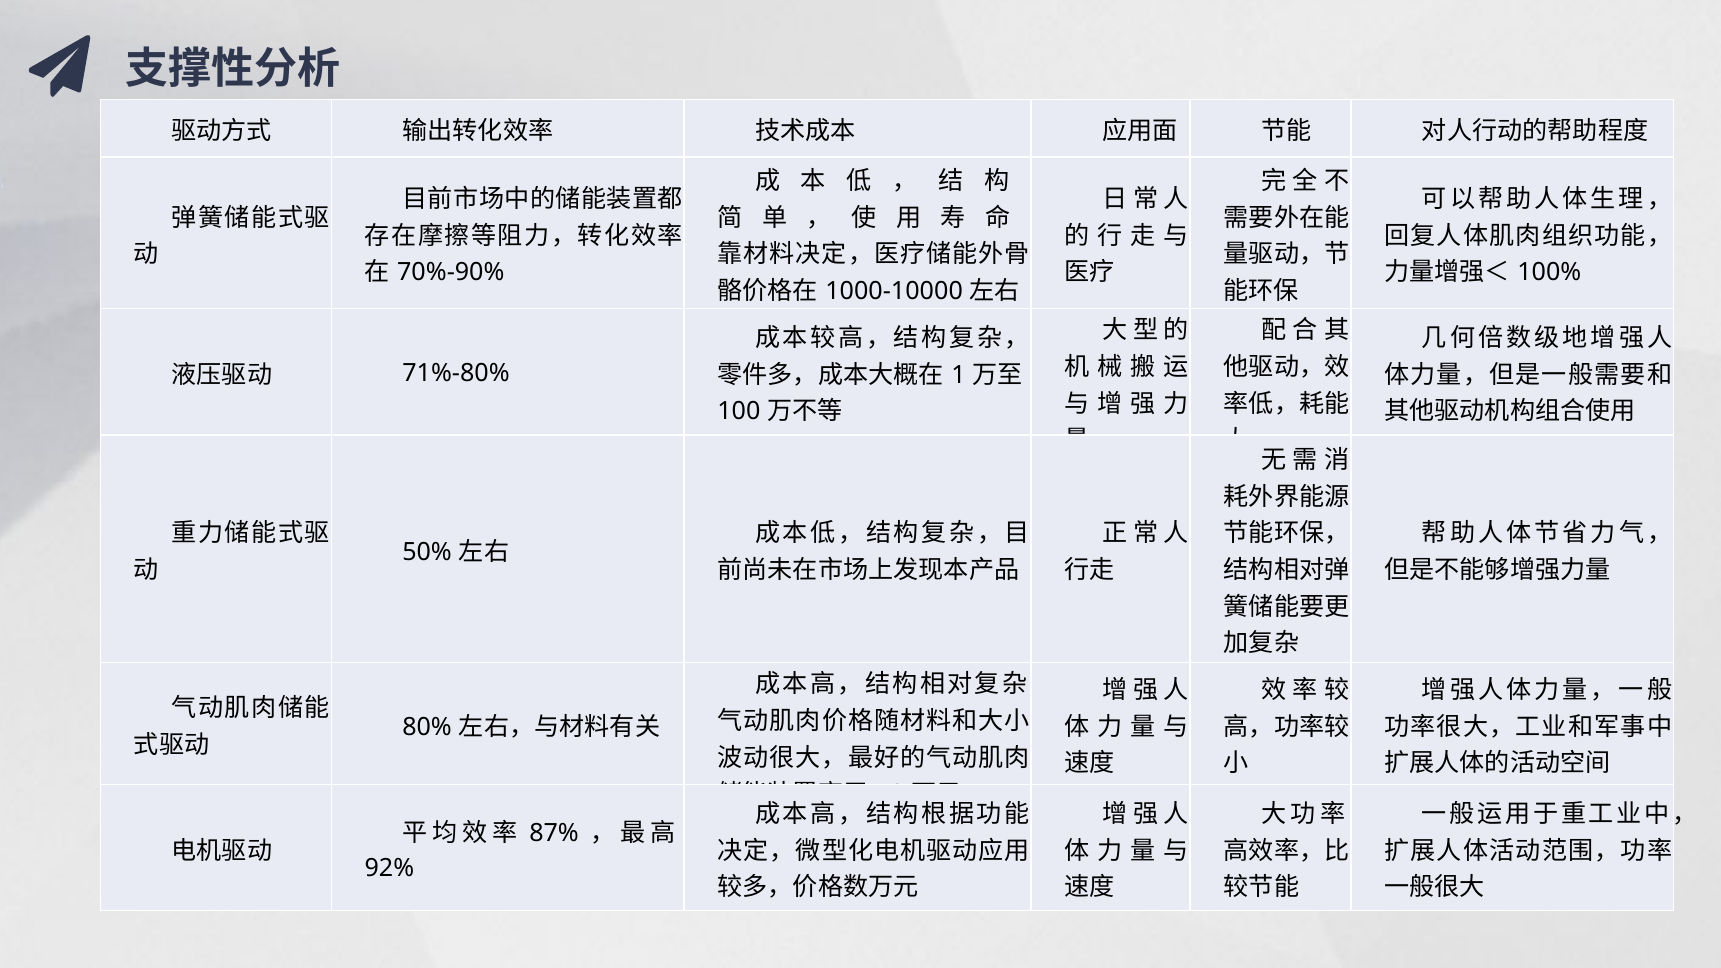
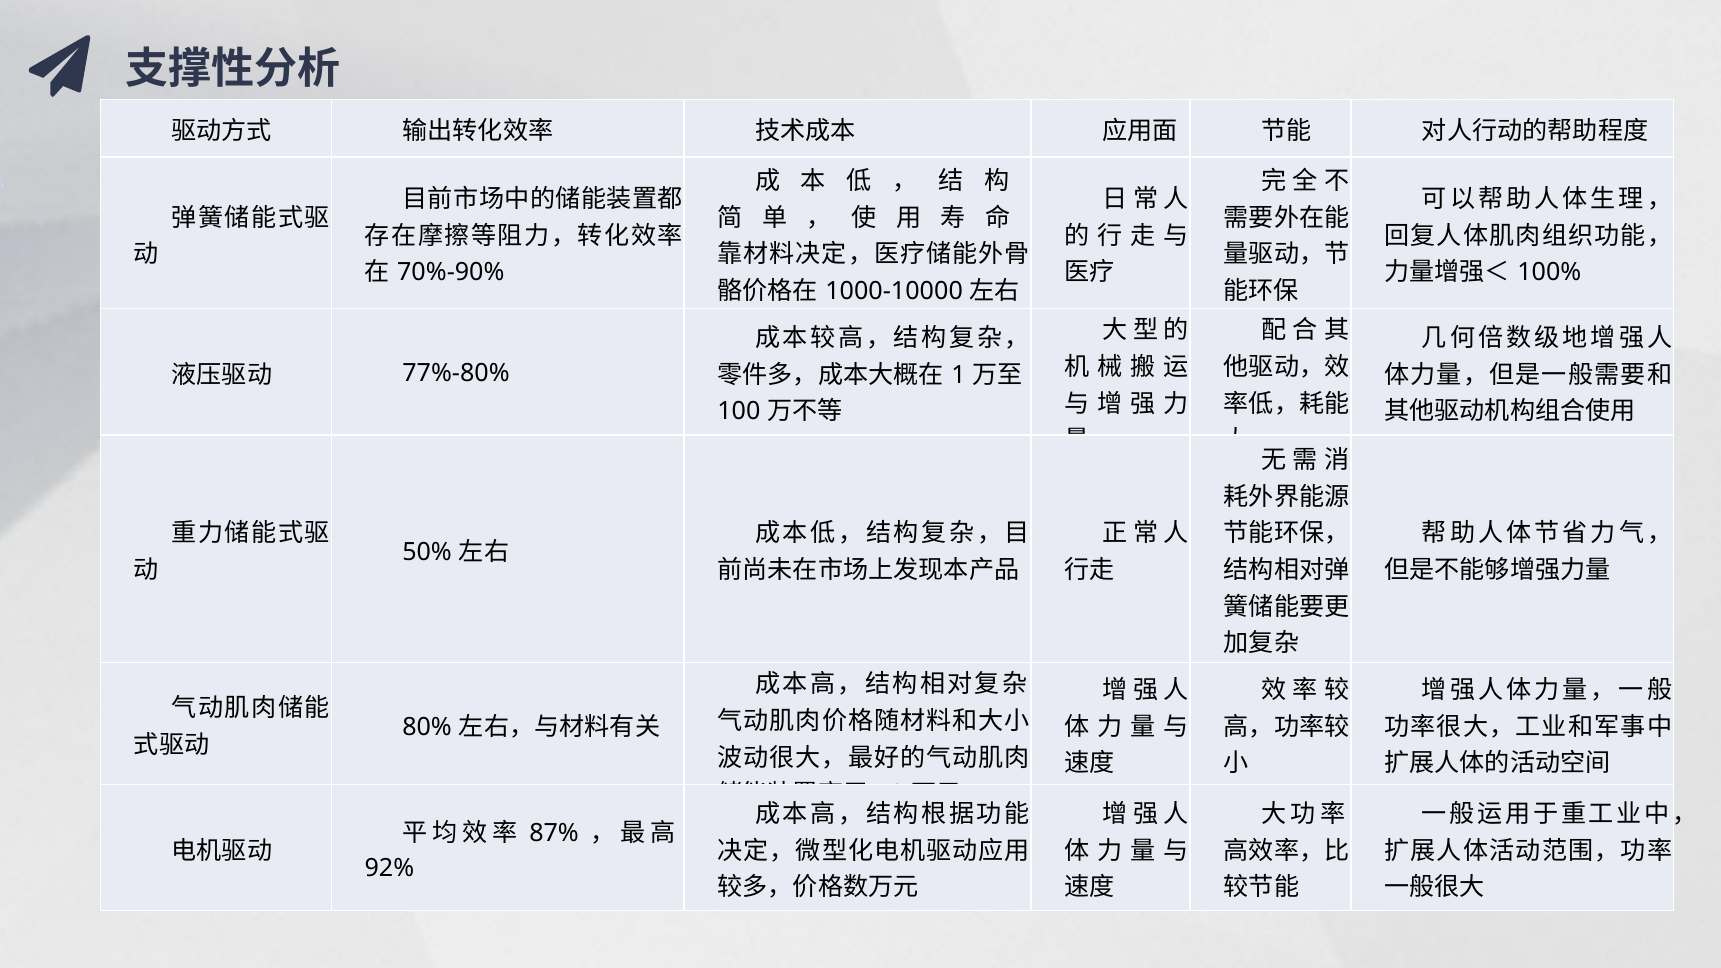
71%-80%: 71%-80% -> 77%-80%
